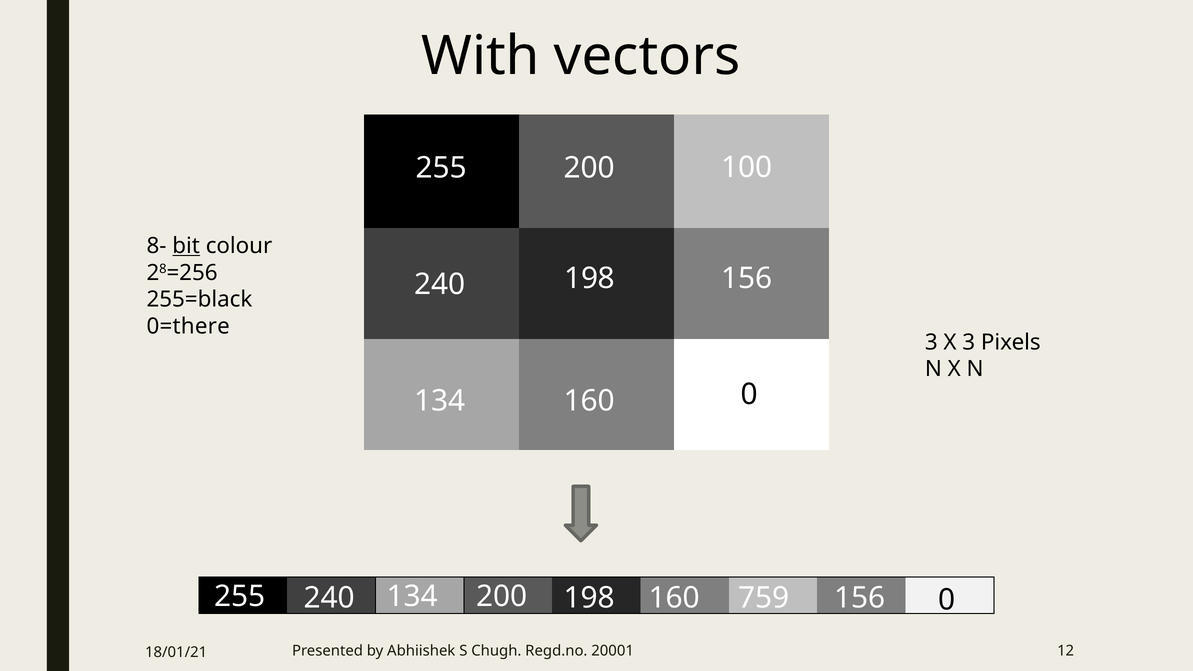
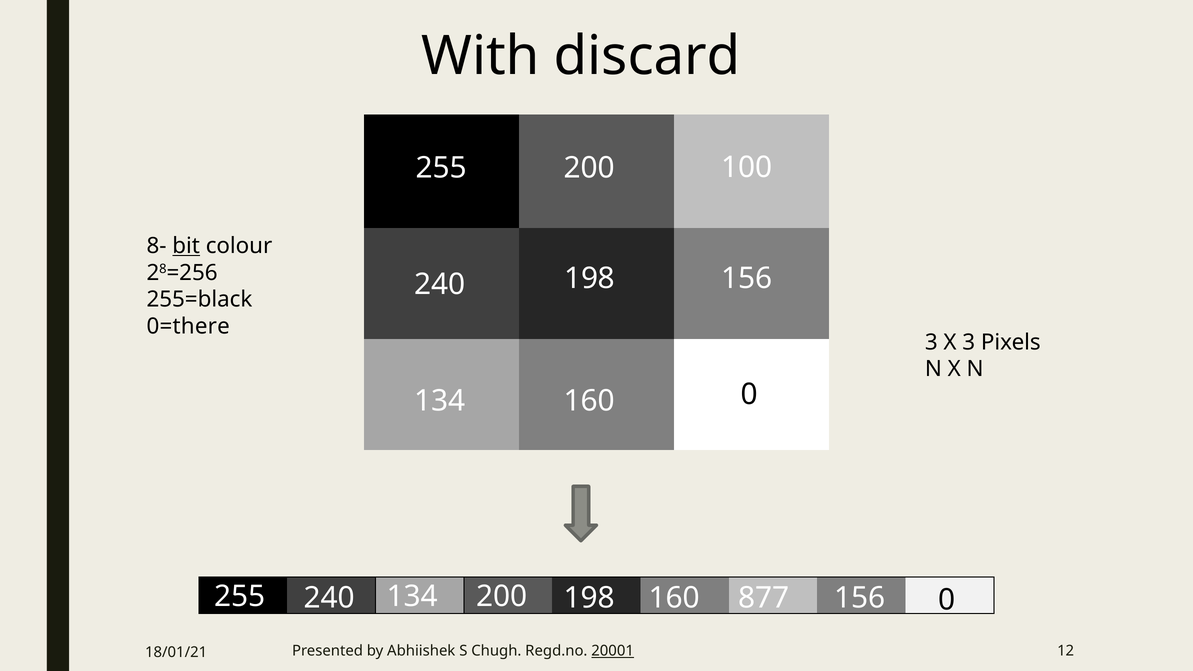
vectors: vectors -> discard
759: 759 -> 877
20001 underline: none -> present
